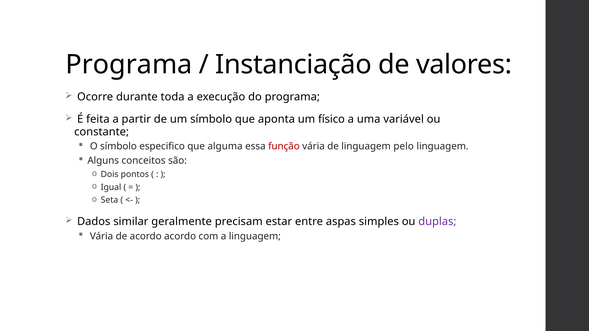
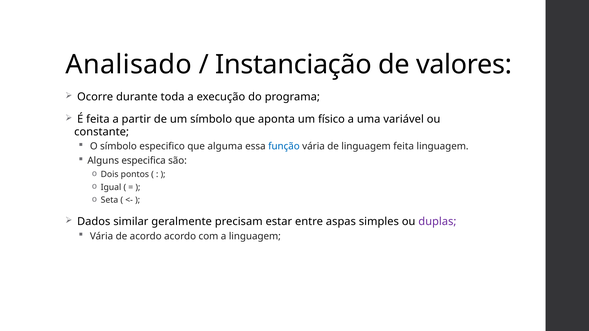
Programa at (129, 65): Programa -> Analisado
função colour: red -> blue
linguagem pelo: pelo -> feita
conceitos: conceitos -> especifica
